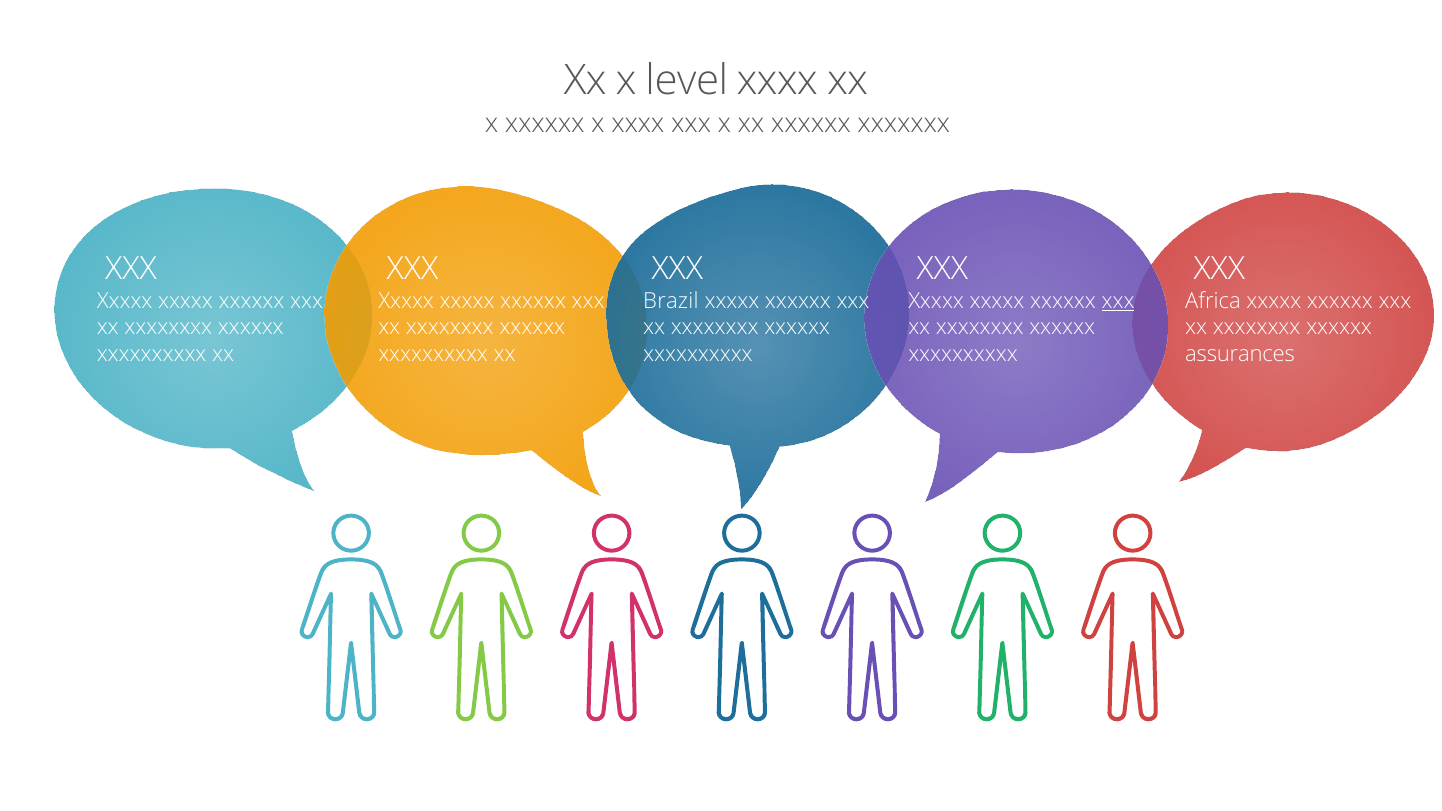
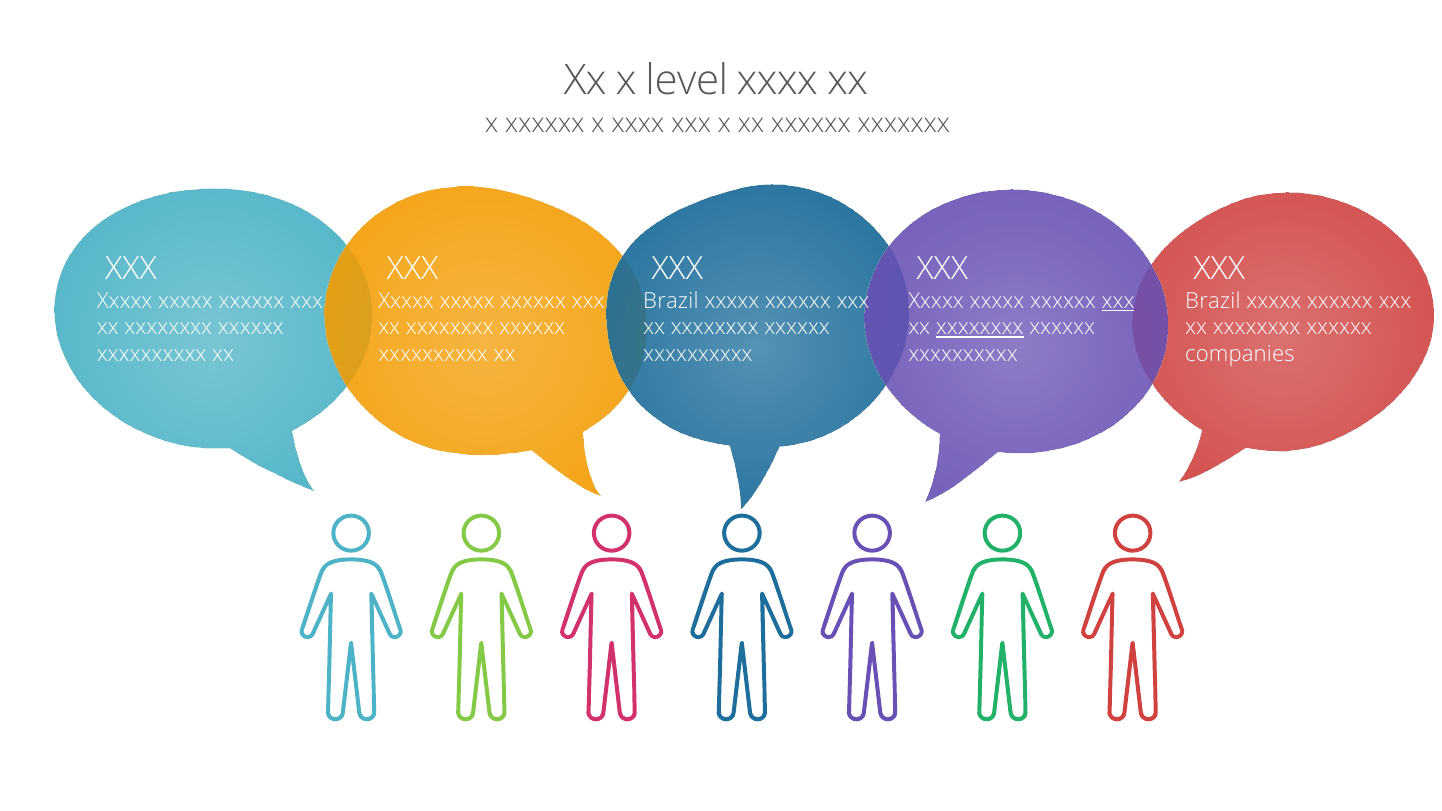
Africa at (1213, 301): Africa -> Brazil
xxxxxxxx at (980, 328) underline: none -> present
assurances: assurances -> companies
